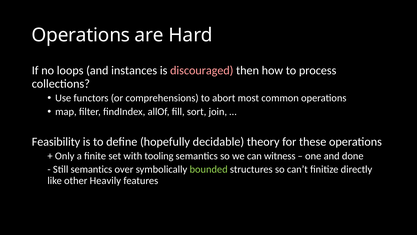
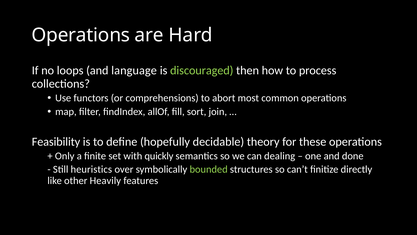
instances: instances -> language
discouraged colour: pink -> light green
tooling: tooling -> quickly
witness: witness -> dealing
Still semantics: semantics -> heuristics
